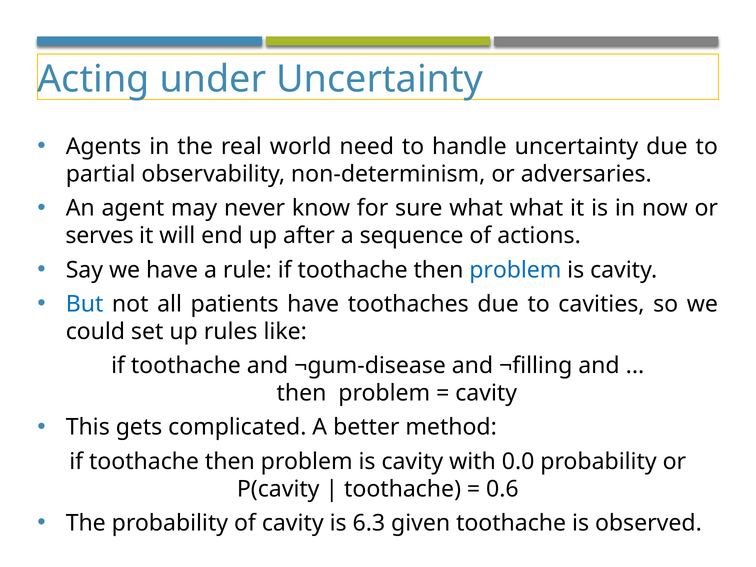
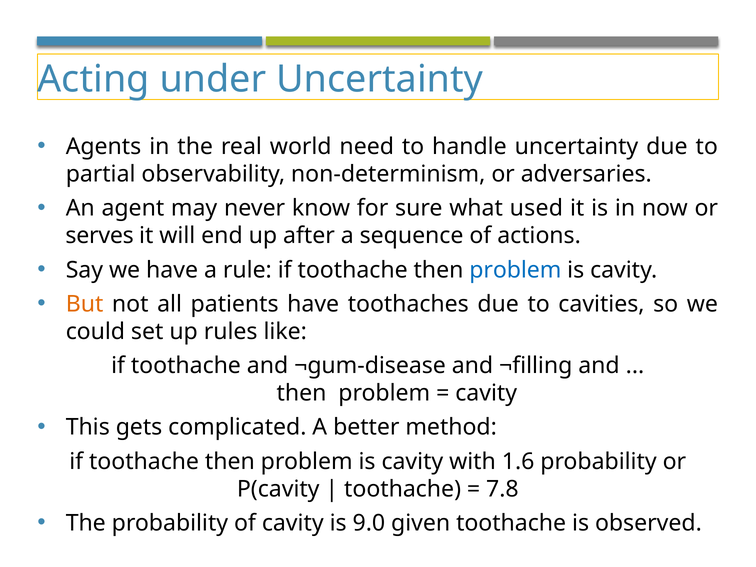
what what: what -> used
But colour: blue -> orange
0.0: 0.0 -> 1.6
0.6: 0.6 -> 7.8
6.3: 6.3 -> 9.0
